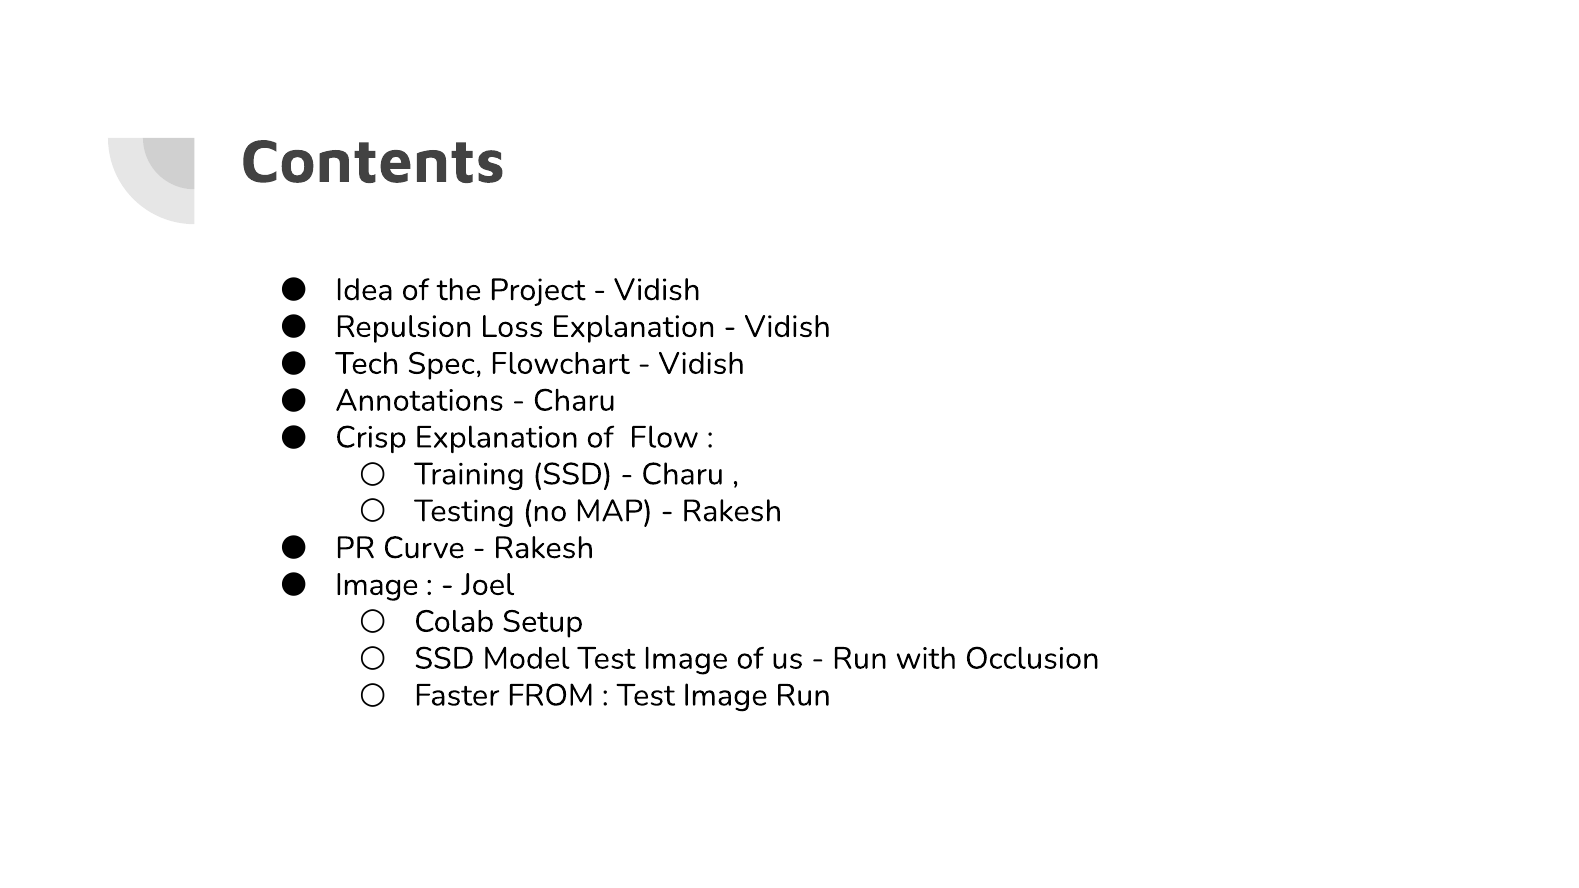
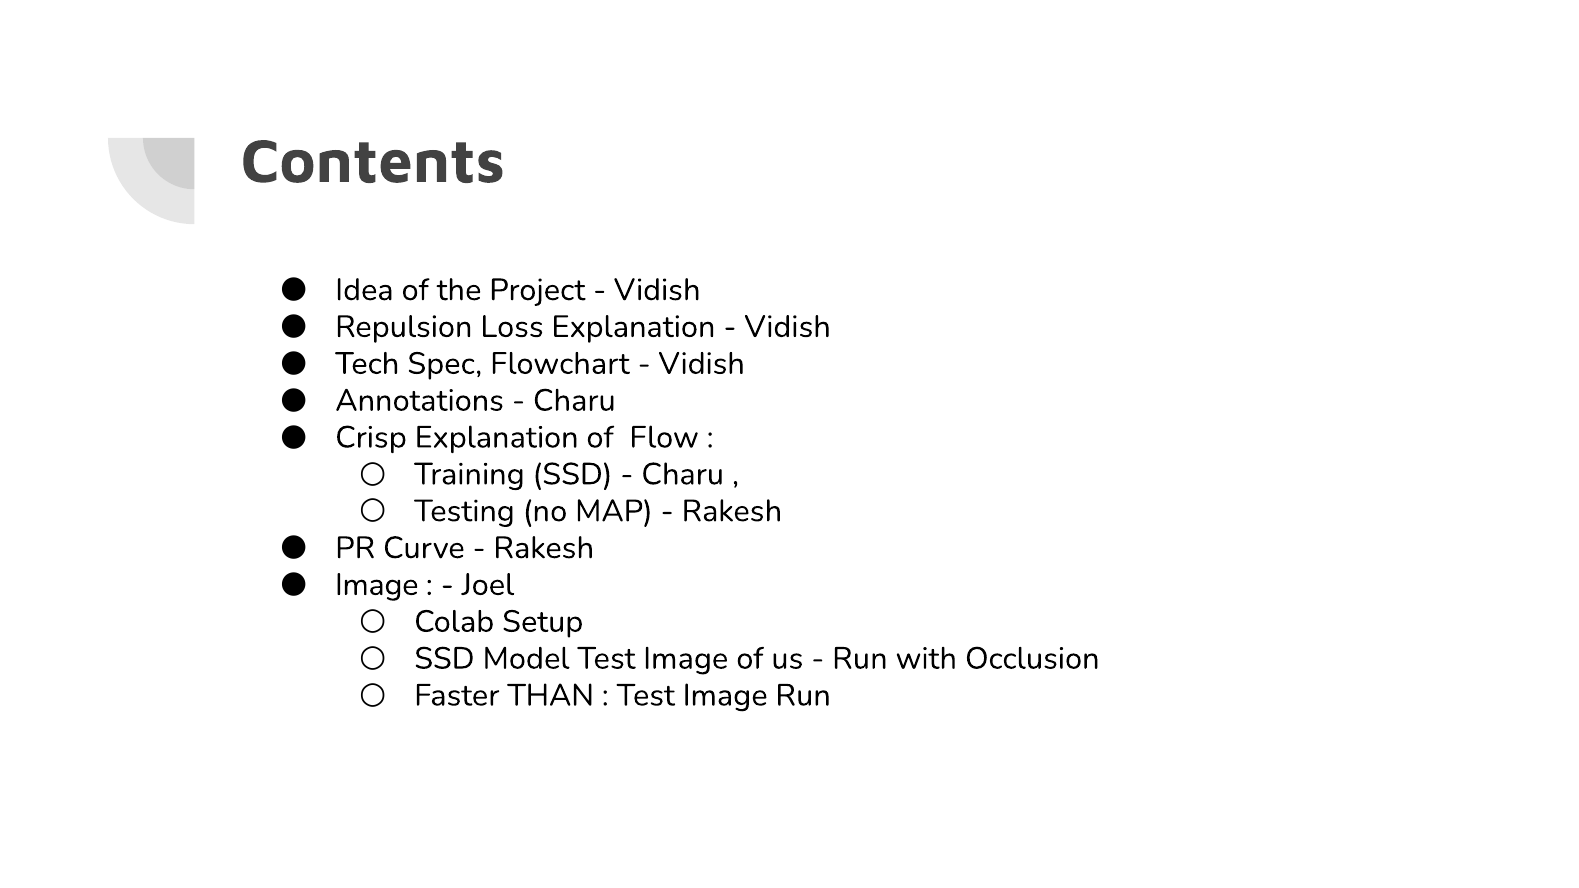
FROM: FROM -> THAN
